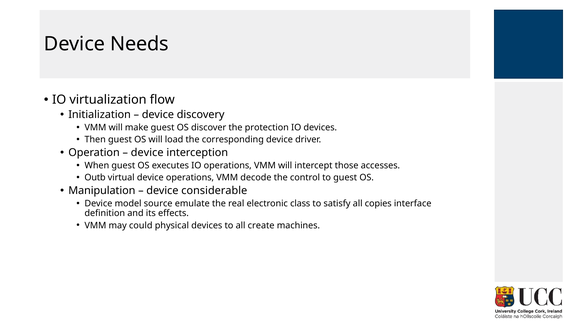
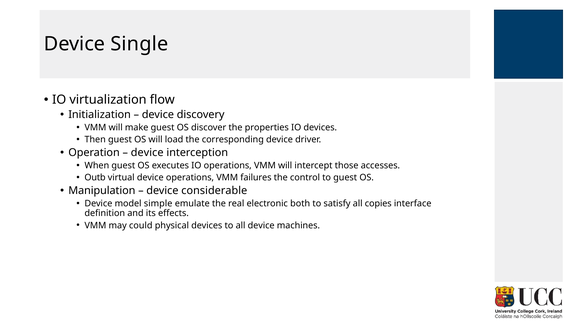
Needs: Needs -> Single
protection: protection -> properties
decode: decode -> failures
source: source -> simple
class: class -> both
all create: create -> device
